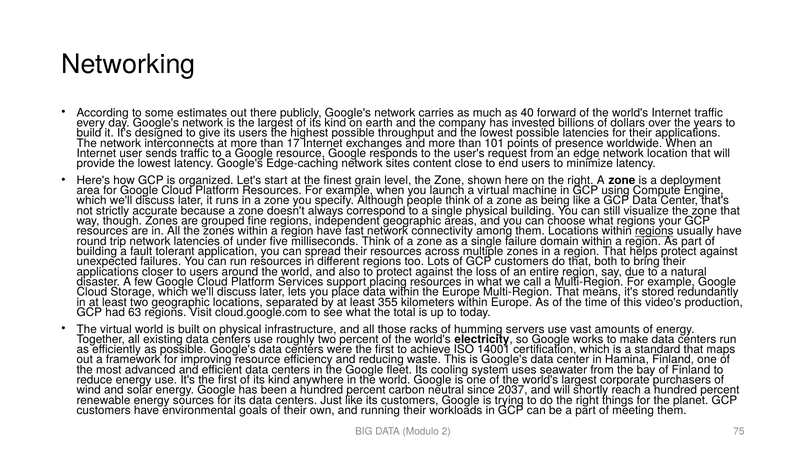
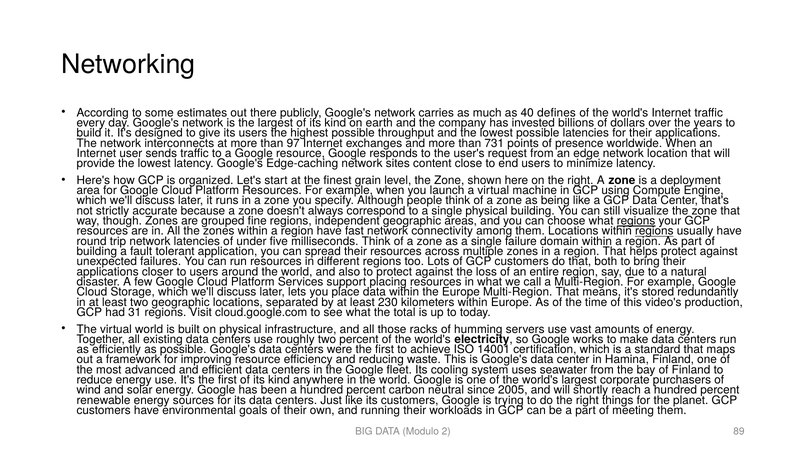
forward: forward -> defines
17: 17 -> 97
101: 101 -> 731
regions at (636, 221) underline: none -> present
355: 355 -> 230
63: 63 -> 31
2037: 2037 -> 2005
75: 75 -> 89
